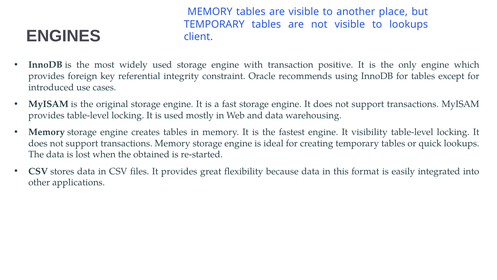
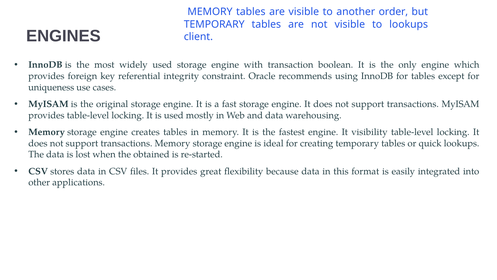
place: place -> order
positive: positive -> boolean
introduced: introduced -> uniqueness
